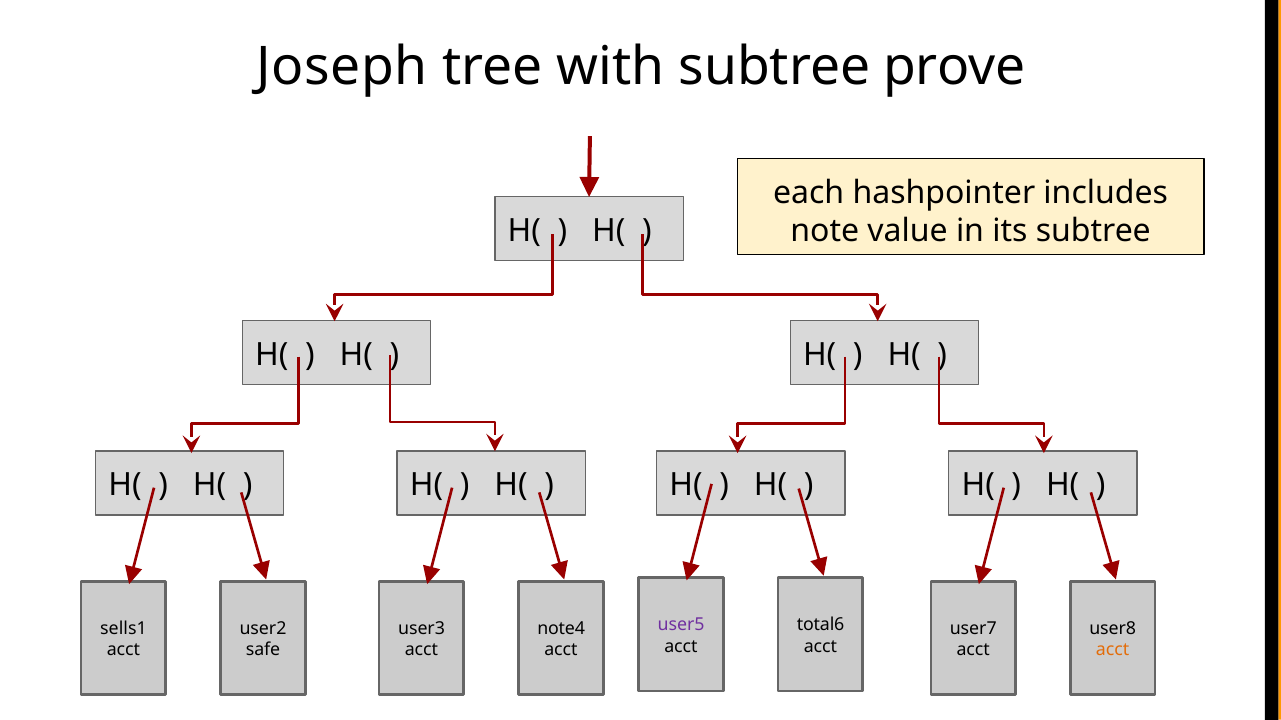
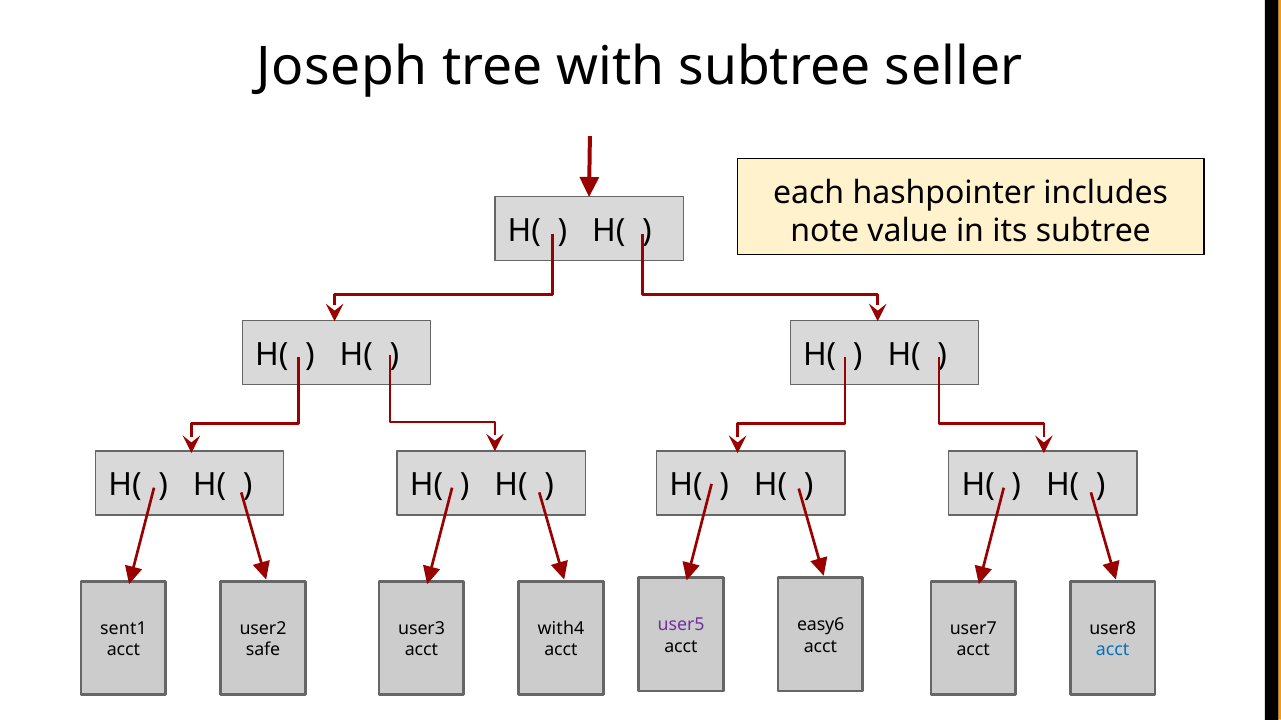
prove: prove -> seller
total6: total6 -> easy6
sells1: sells1 -> sent1
note4: note4 -> with4
acct at (1113, 650) colour: orange -> blue
